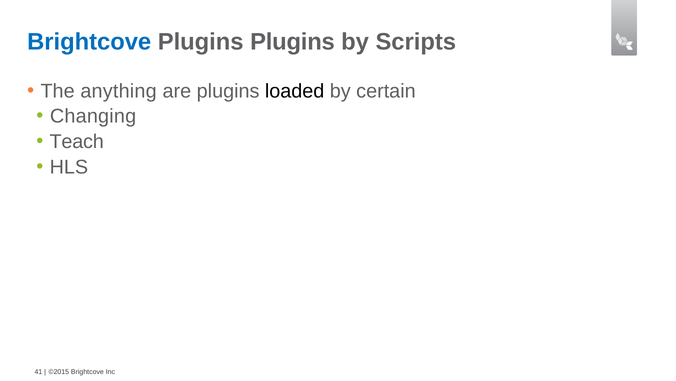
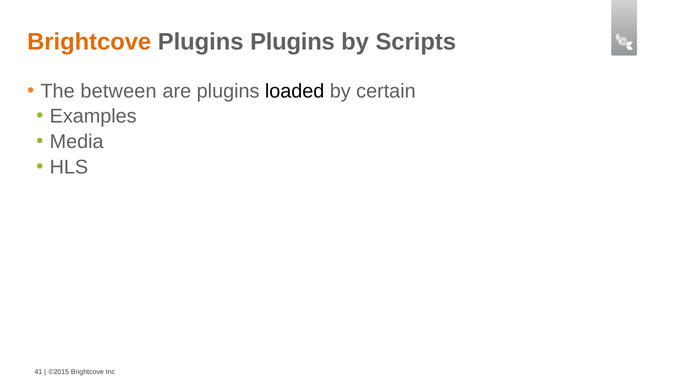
Brightcove at (89, 42) colour: blue -> orange
anything: anything -> between
Changing: Changing -> Examples
Teach: Teach -> Media
